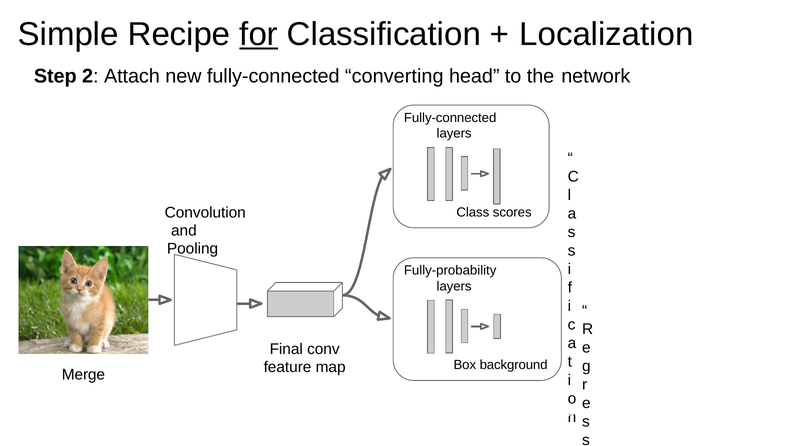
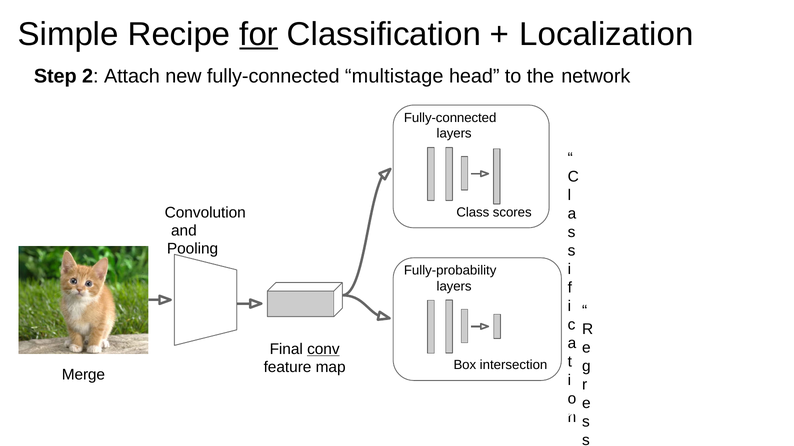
converting: converting -> multistage
conv underline: none -> present
background: background -> intersection
